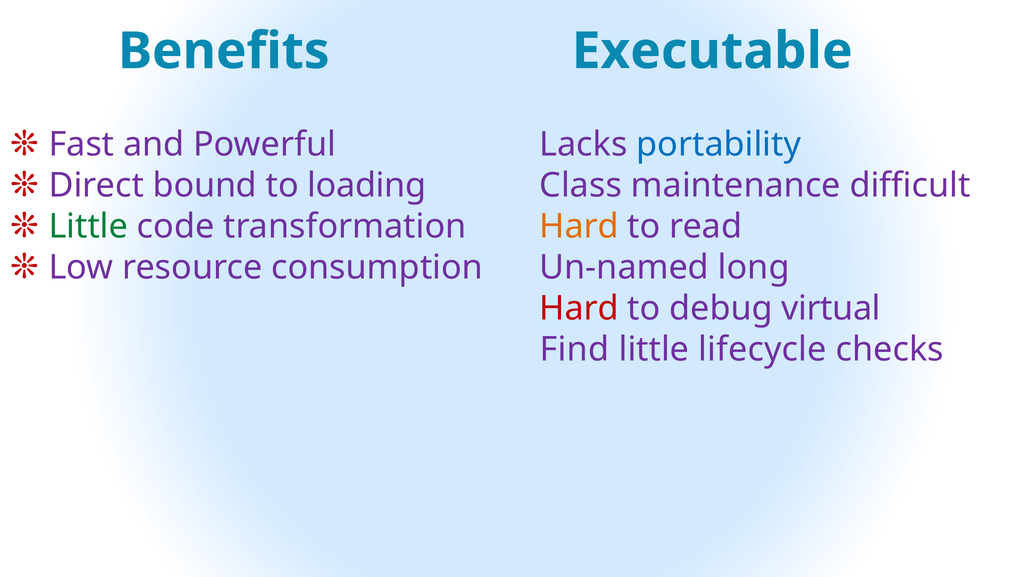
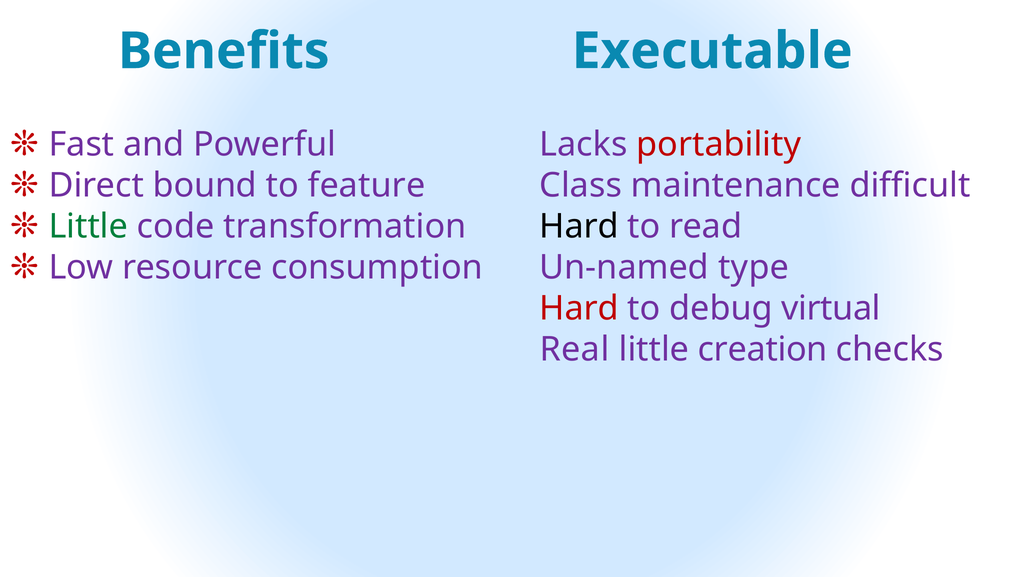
portability colour: blue -> red
loading: loading -> feature
Hard at (579, 226) colour: orange -> black
long: long -> type
Find: Find -> Real
lifecycle: lifecycle -> creation
